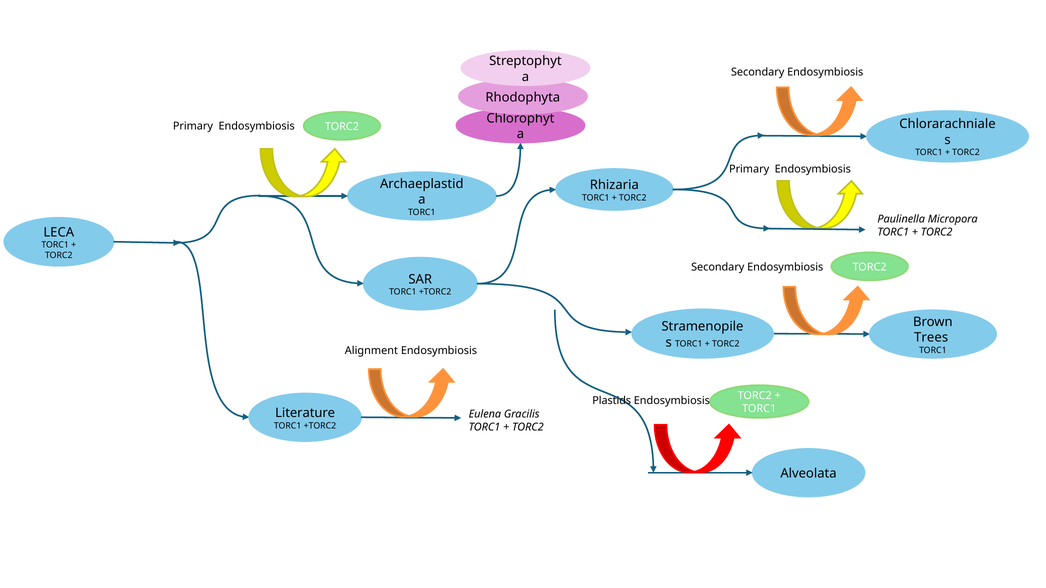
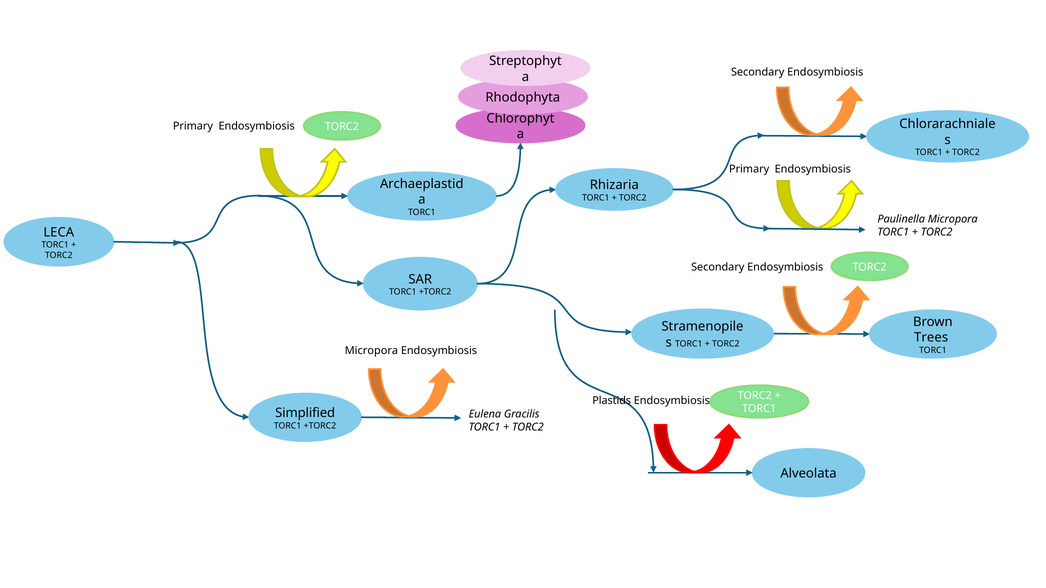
Alignment at (371, 351): Alignment -> Micropora
Literature: Literature -> Simplified
